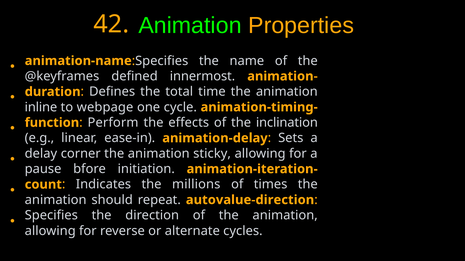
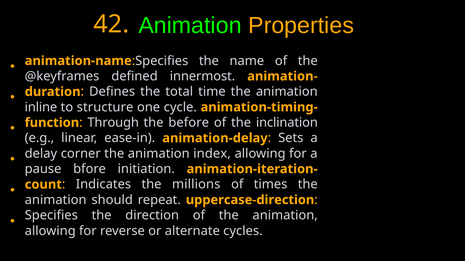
webpage: webpage -> structure
Perform: Perform -> Through
effects: effects -> before
sticky: sticky -> index
autovalue-direction: autovalue-direction -> uppercase-direction
